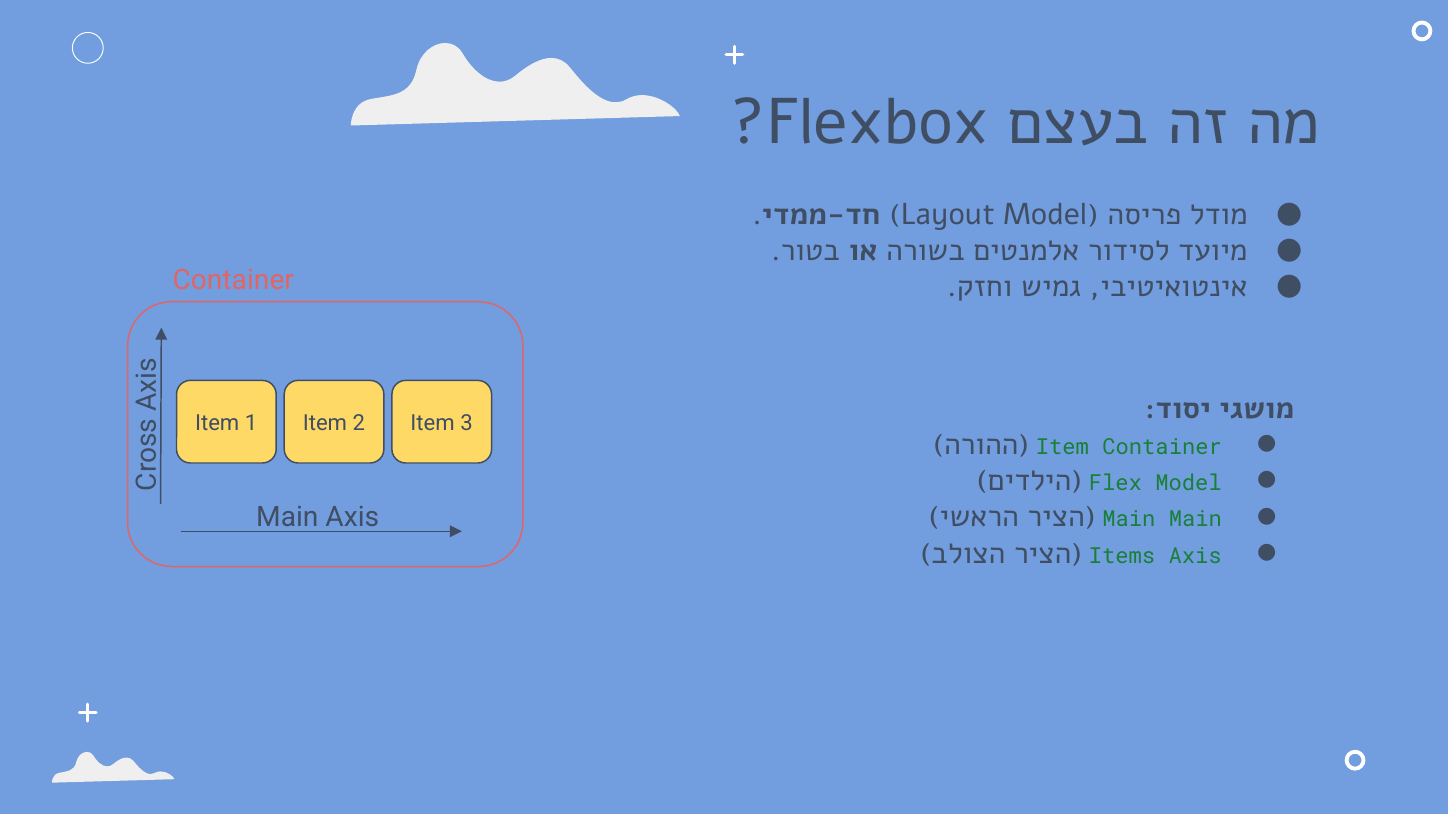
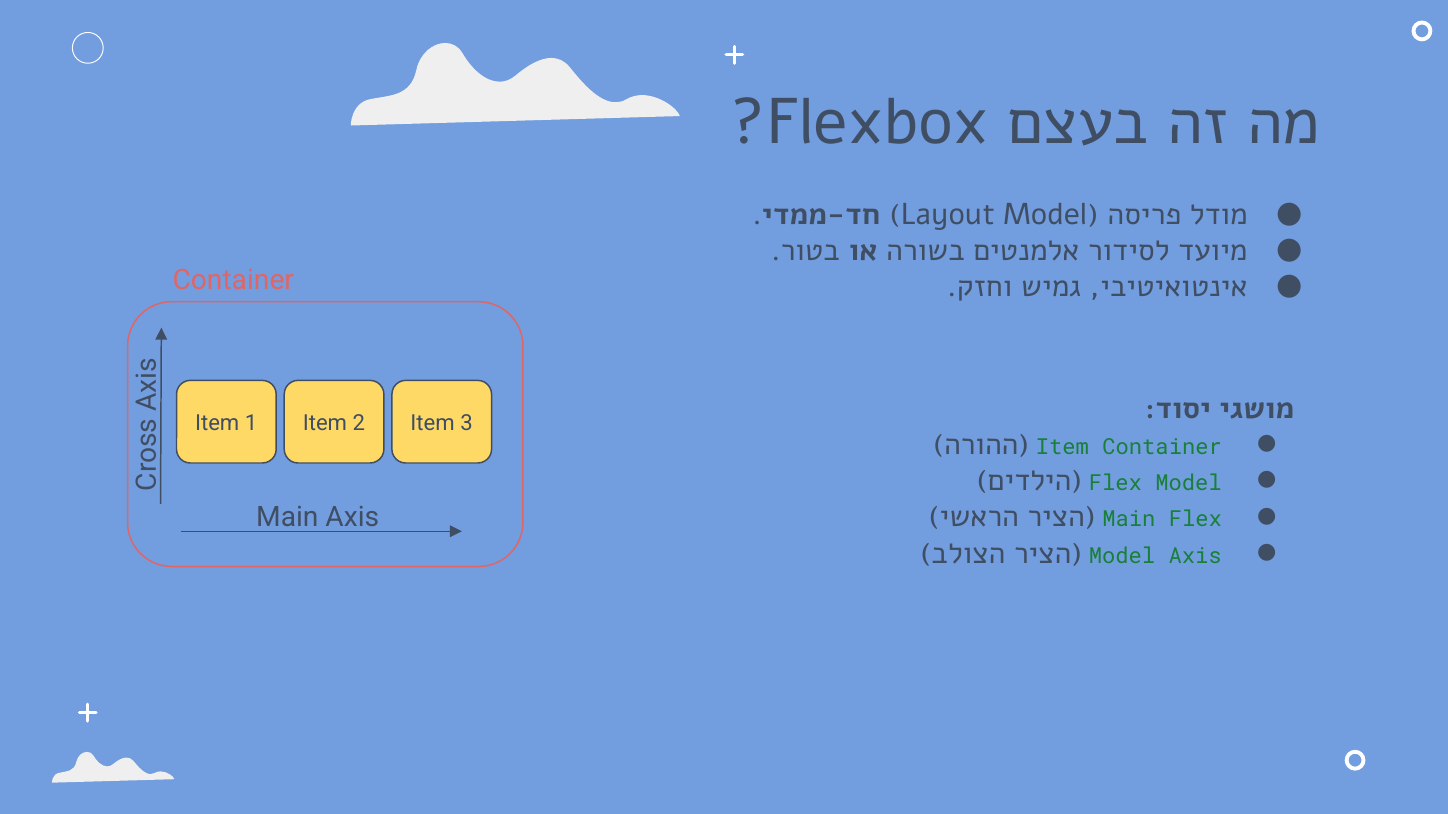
Main Main: Main -> Flex
Items at (1122, 556): Items -> Model
